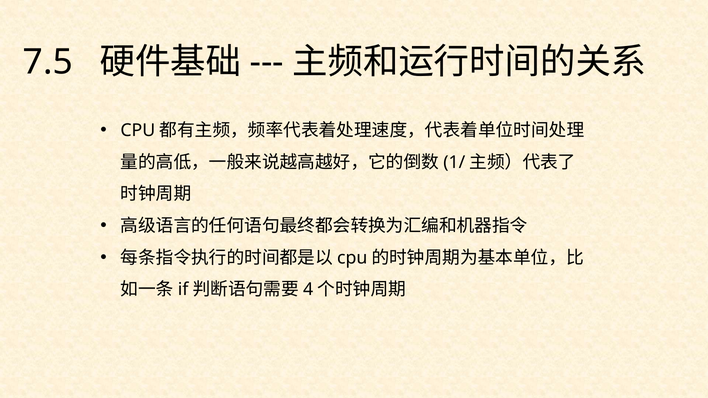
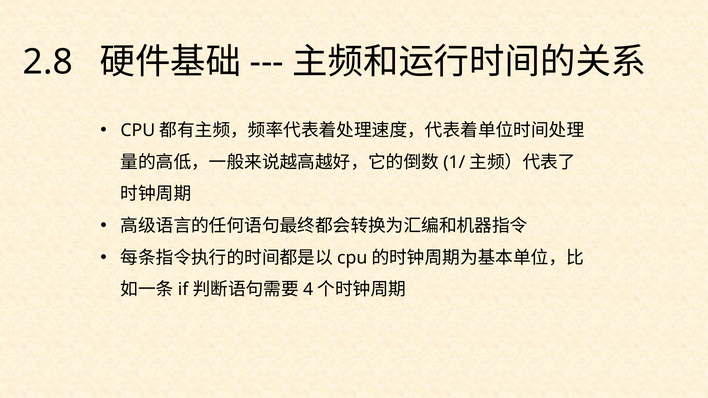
7.5: 7.5 -> 2.8
